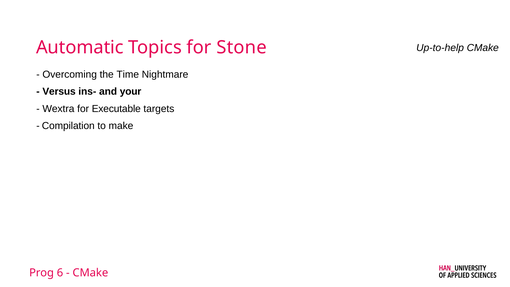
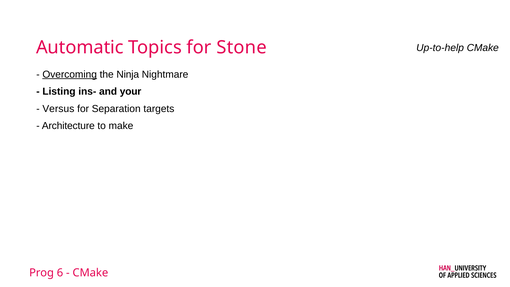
Overcoming underline: none -> present
Time: Time -> Ninja
Versus: Versus -> Listing
Wextra: Wextra -> Versus
Executable: Executable -> Separation
Compilation: Compilation -> Architecture
